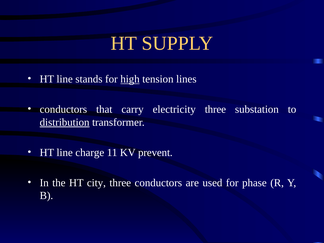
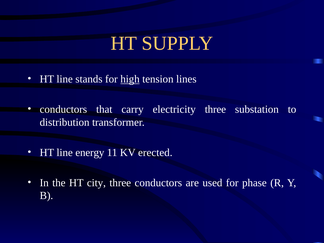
distribution underline: present -> none
charge: charge -> energy
prevent: prevent -> erected
